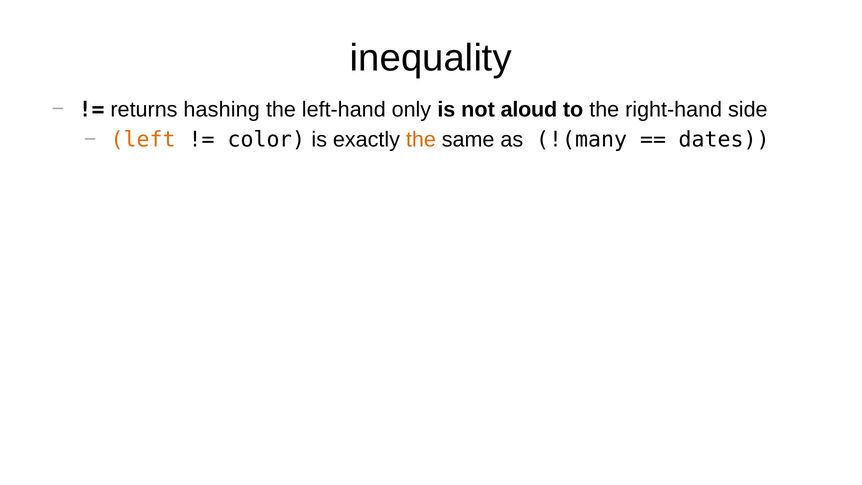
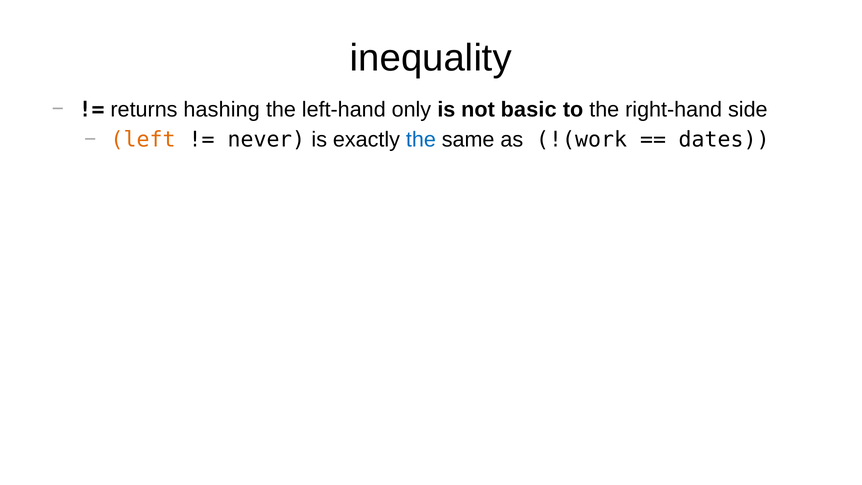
aloud: aloud -> basic
color: color -> never
the at (421, 140) colour: orange -> blue
!(many: !(many -> !(work
